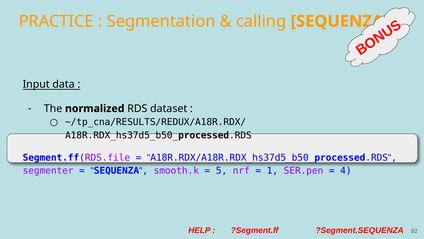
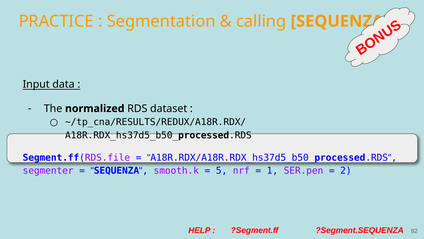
4: 4 -> 2
